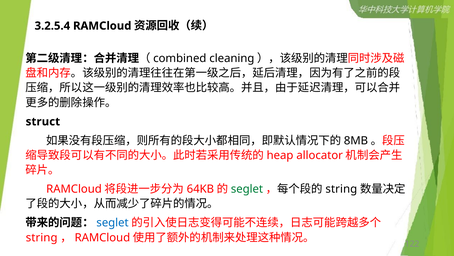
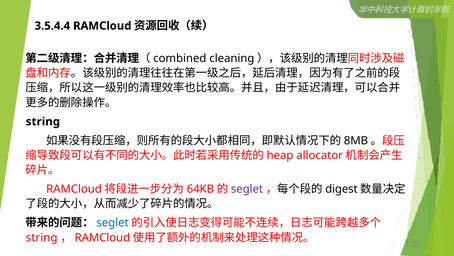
3.2.5.4: 3.2.5.4 -> 3.5.4.4
struct at (43, 121): struct -> string
seglet at (247, 189) colour: green -> purple
string at (341, 189): string -> digest
